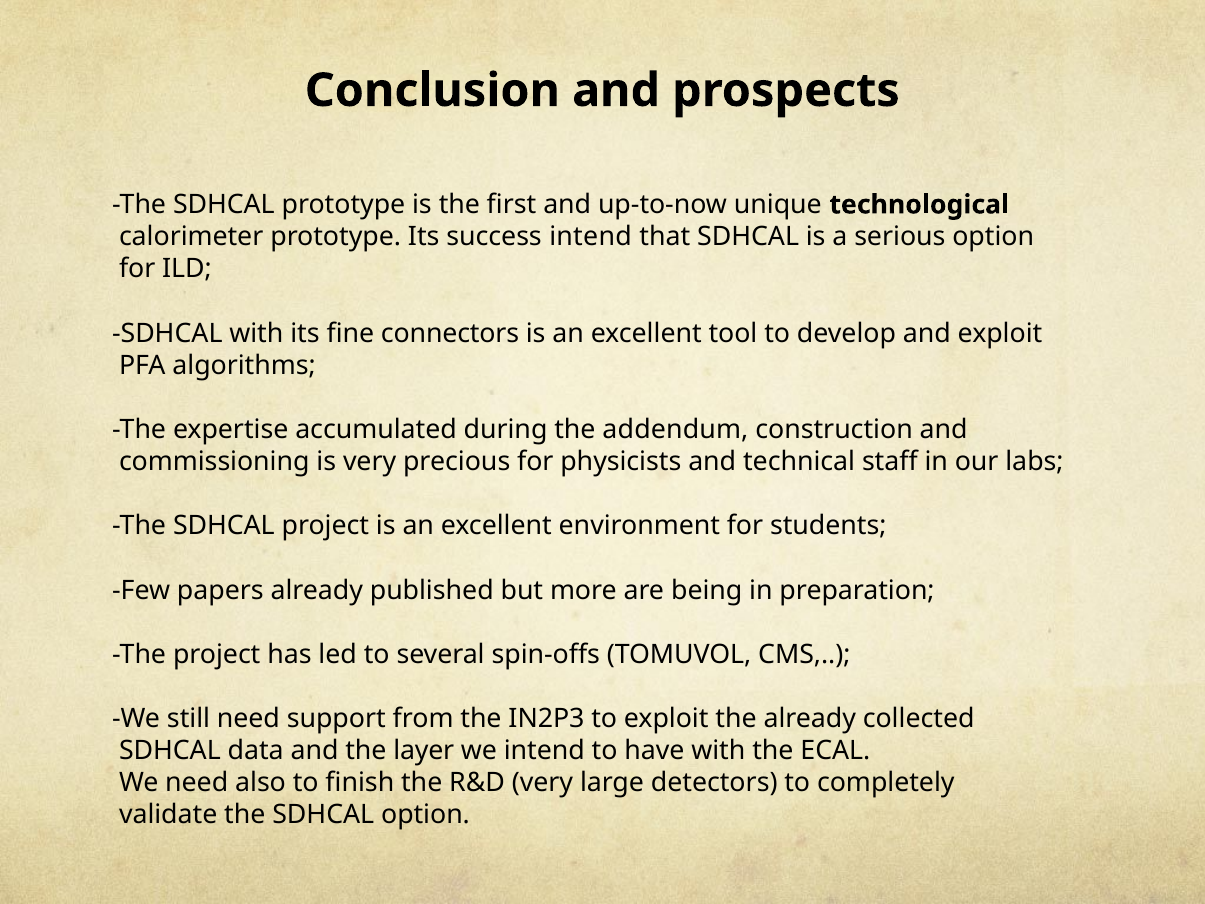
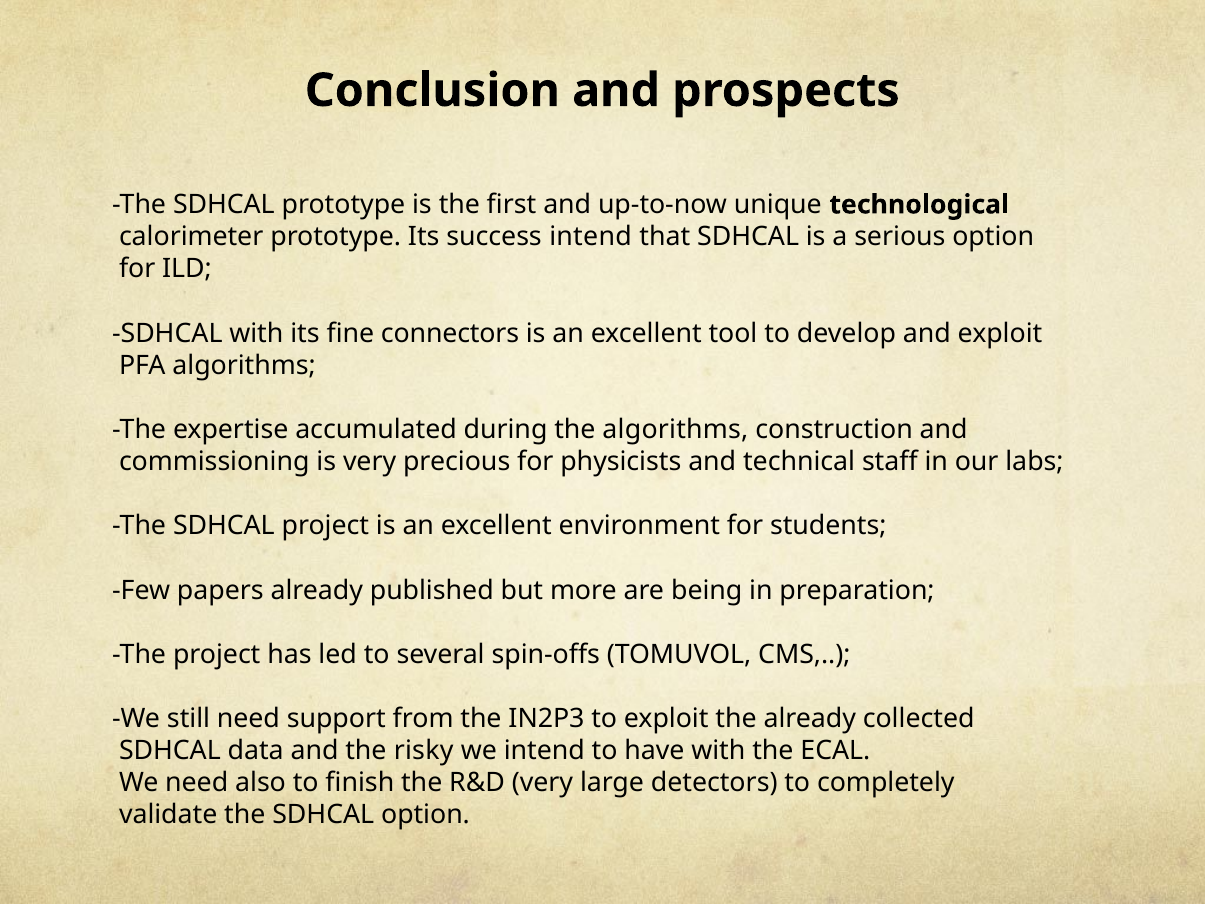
the addendum: addendum -> algorithms
layer: layer -> risky
